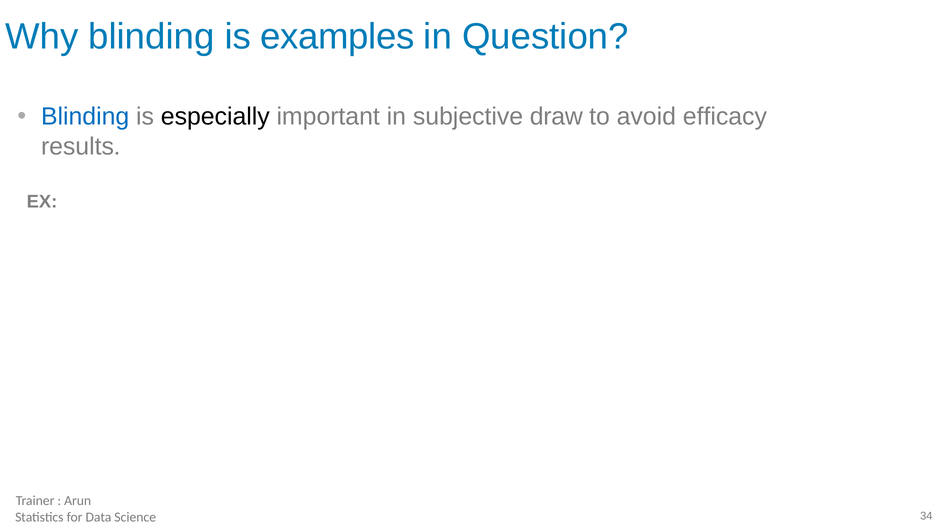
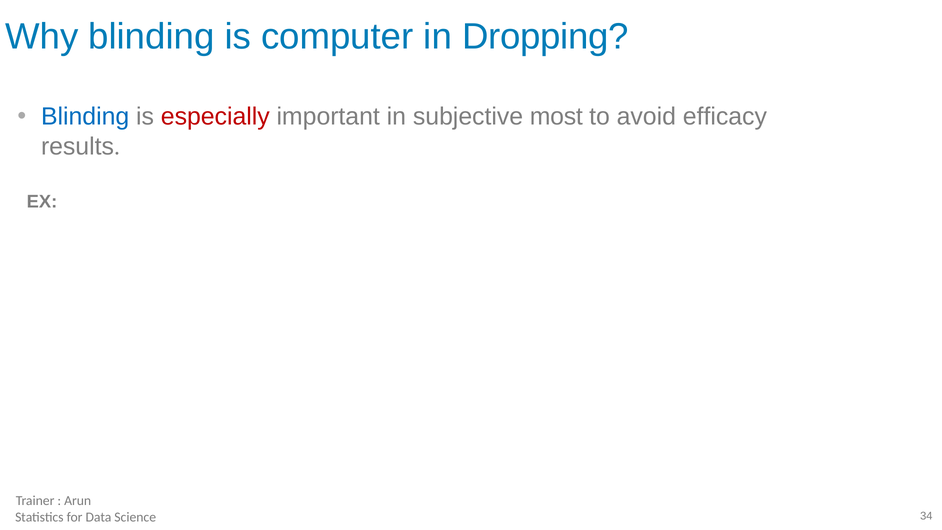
examples: examples -> computer
Question: Question -> Dropping
especially colour: black -> red
draw: draw -> most
